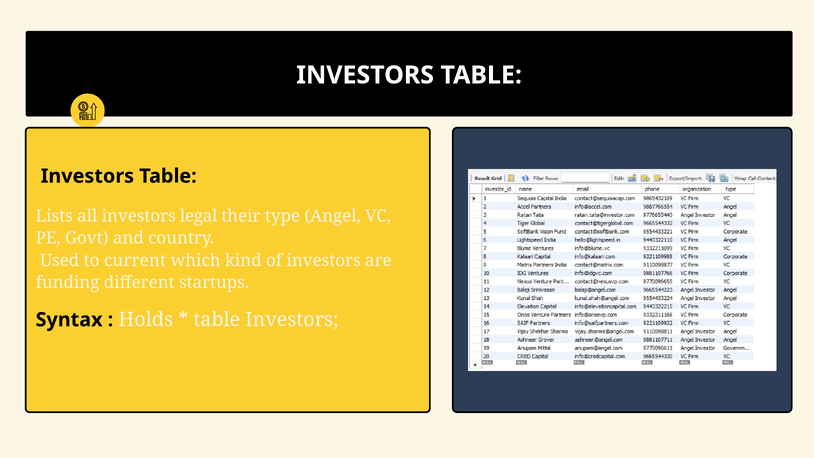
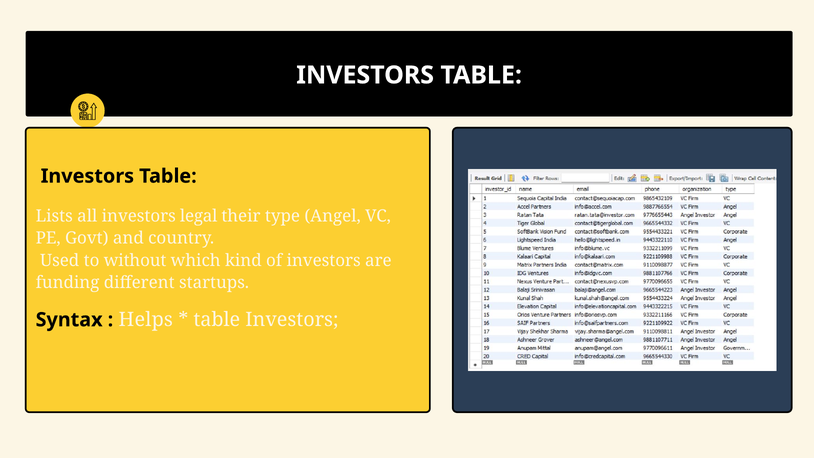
current: current -> without
Holds: Holds -> Helps
